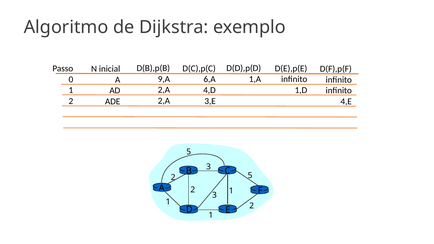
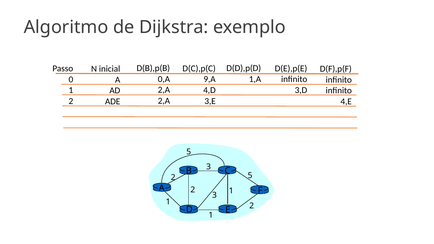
9,A: 9,A -> 0,A
6,A: 6,A -> 9,A
1,D: 1,D -> 3,D
